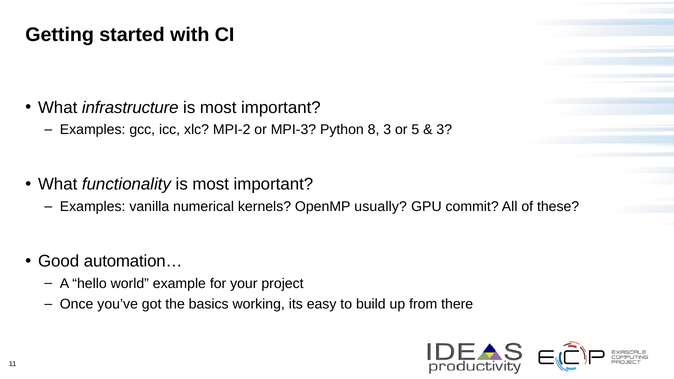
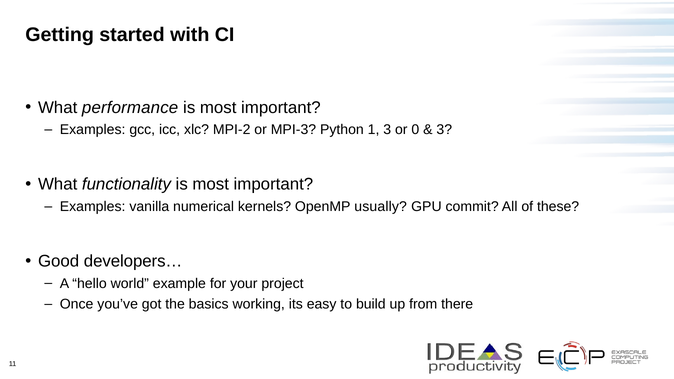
infrastructure: infrastructure -> performance
8: 8 -> 1
5: 5 -> 0
automation…: automation… -> developers…
